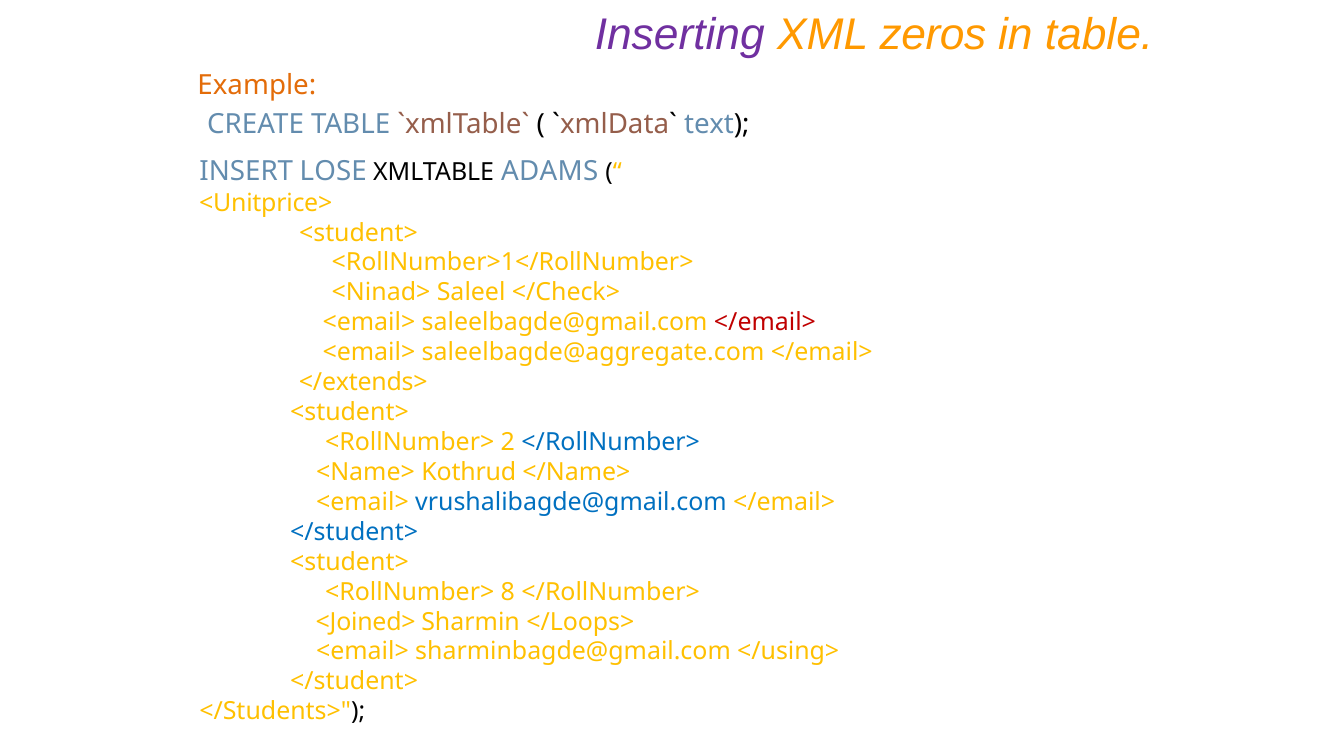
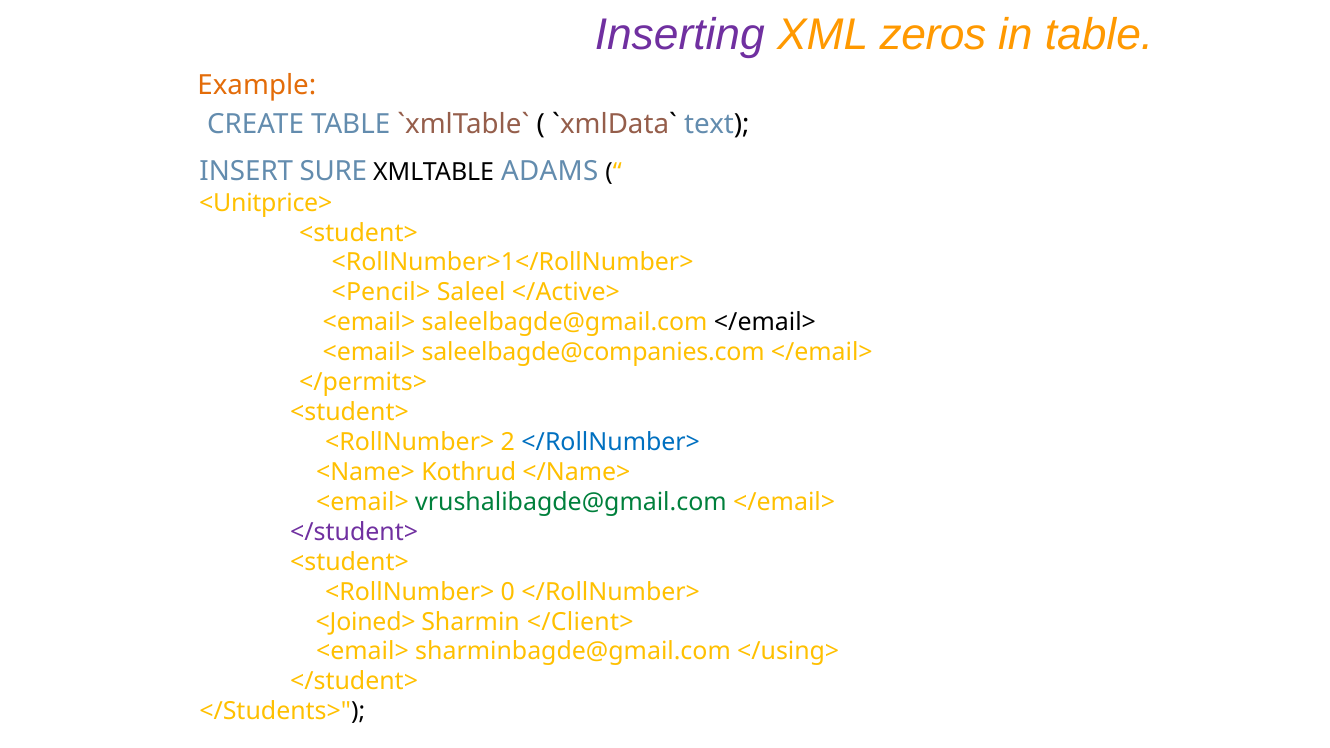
LOSE: LOSE -> SURE
<Ninad>: <Ninad> -> <Pencil>
</Check>: </Check> -> </Active>
</email> at (765, 323) colour: red -> black
saleelbagde@aggregate.com: saleelbagde@aggregate.com -> saleelbagde@companies.com
</extends>: </extends> -> </permits>
vrushalibagde@gmail.com colour: blue -> green
</student> at (354, 532) colour: blue -> purple
8: 8 -> 0
</Loops>: </Loops> -> </Client>
